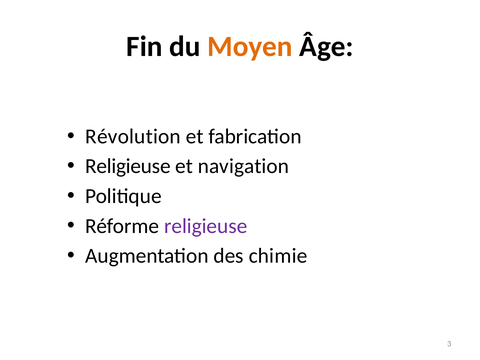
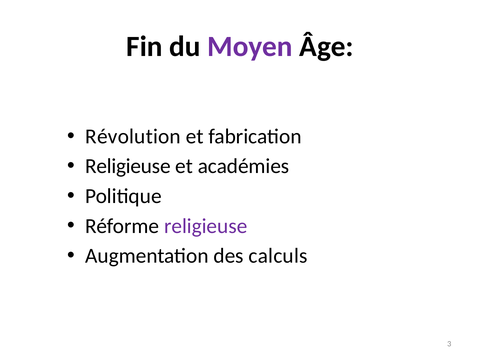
Moyen colour: orange -> purple
navigation: navigation -> académies
chimie: chimie -> calculs
